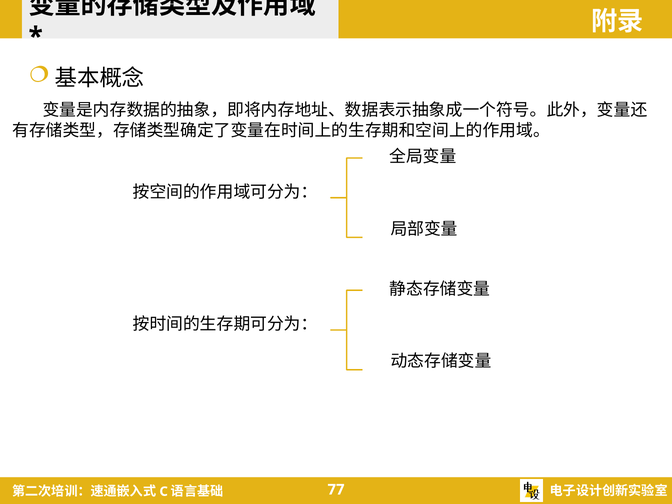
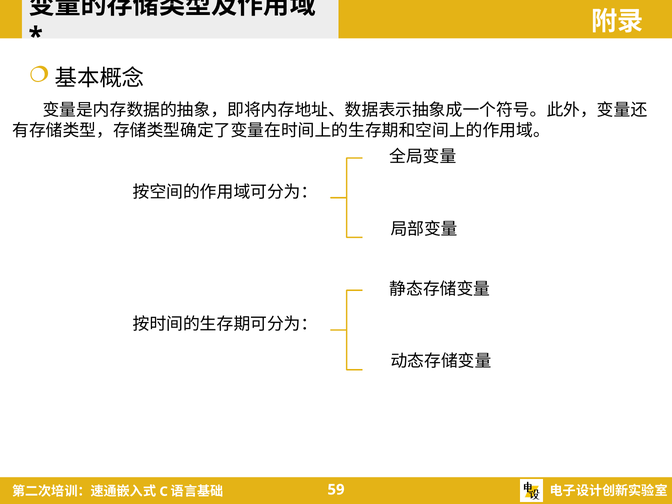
77: 77 -> 59
